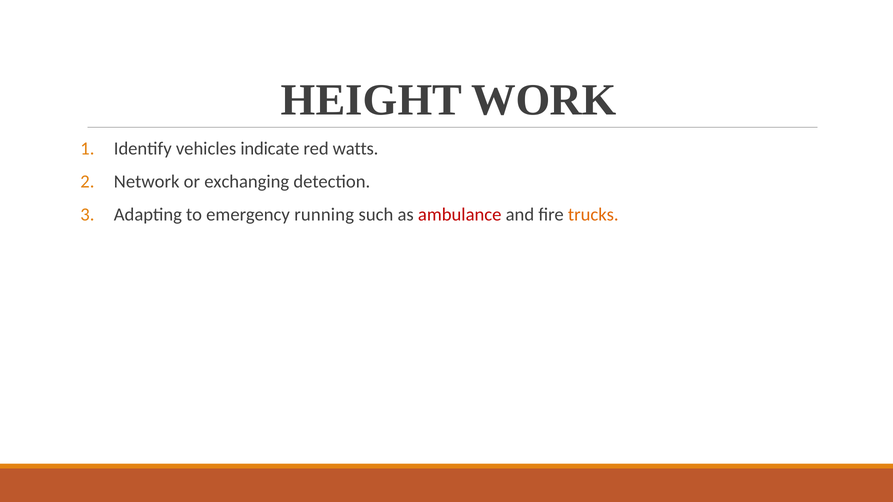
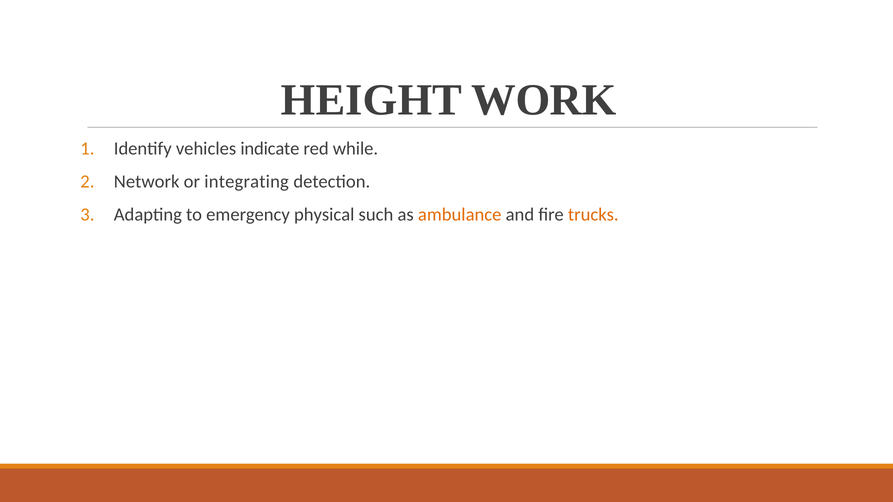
watts: watts -> while
exchanging: exchanging -> integrating
running: running -> physical
ambulance colour: red -> orange
